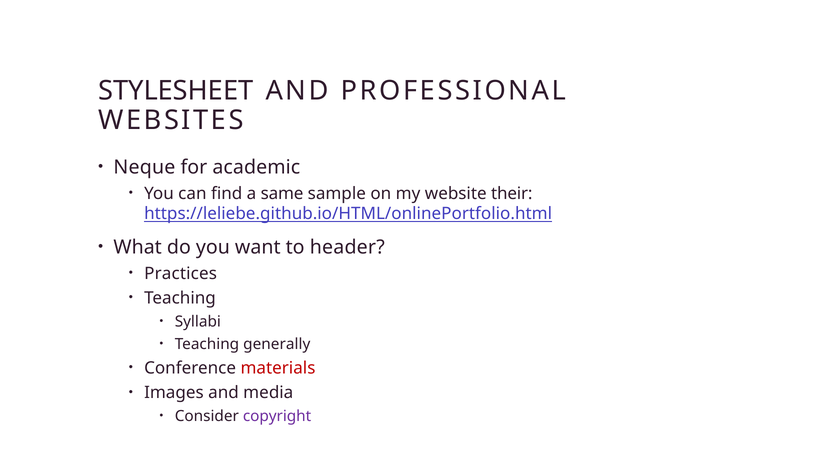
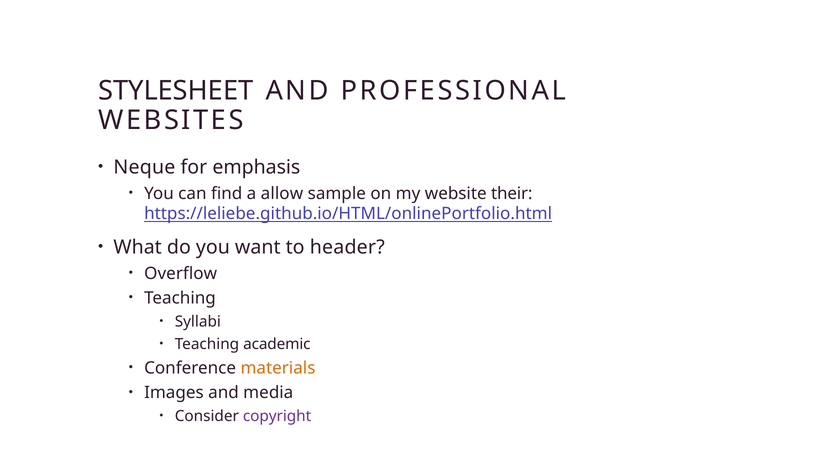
academic: academic -> emphasis
same: same -> allow
Practices: Practices -> Overflow
generally: generally -> academic
materials colour: red -> orange
